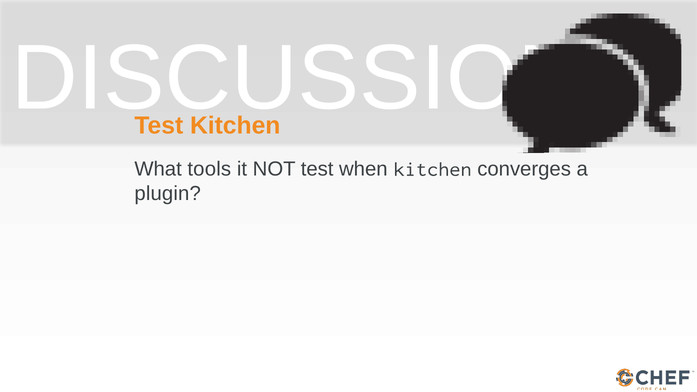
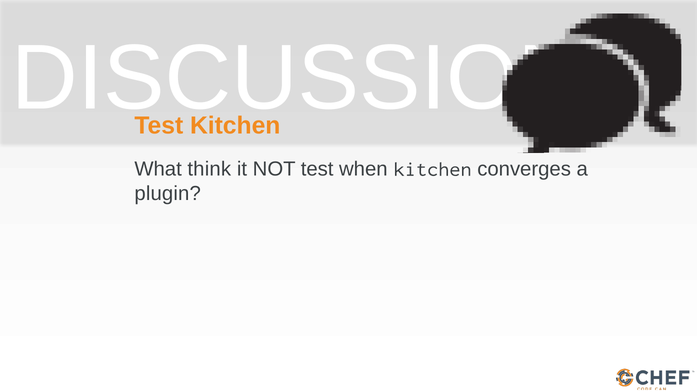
tools: tools -> think
